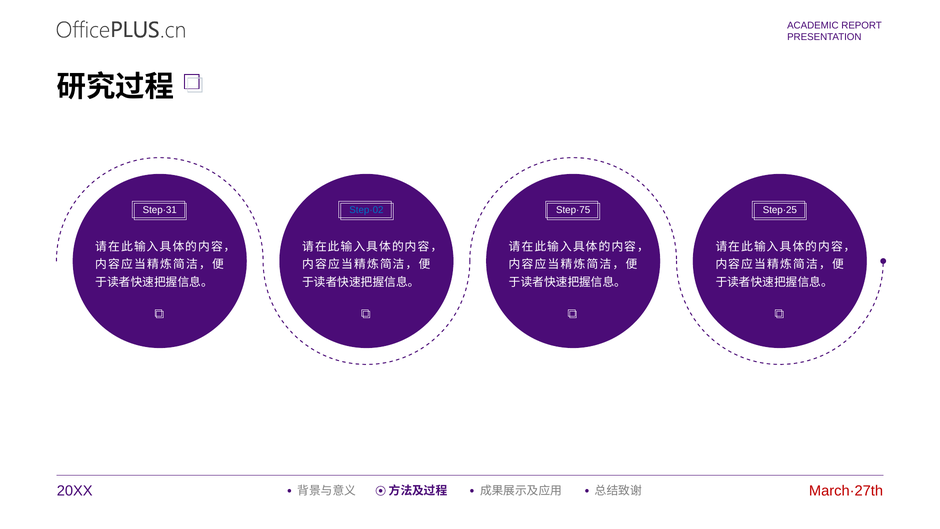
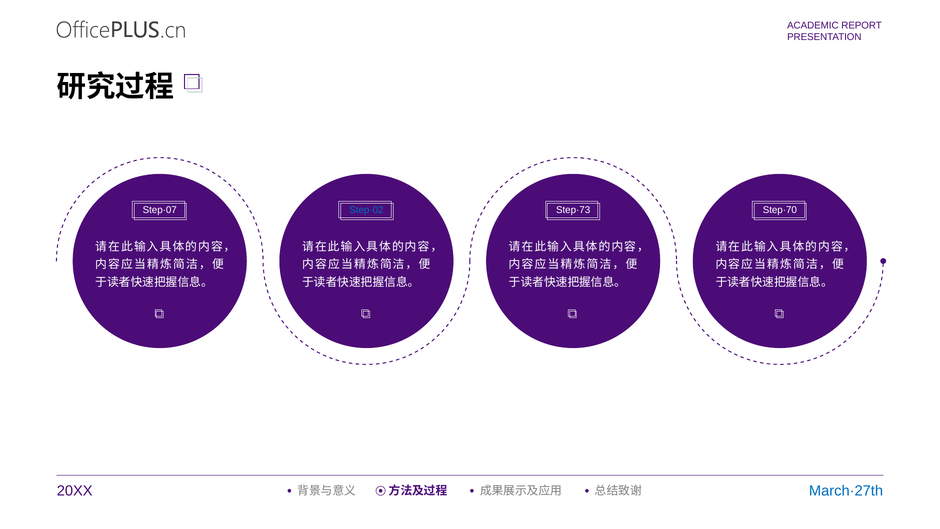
Step·31: Step·31 -> Step·07
Step·75: Step·75 -> Step·73
Step·25: Step·25 -> Step·70
March·27th colour: red -> blue
